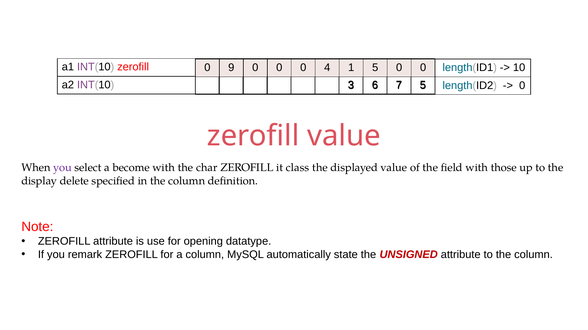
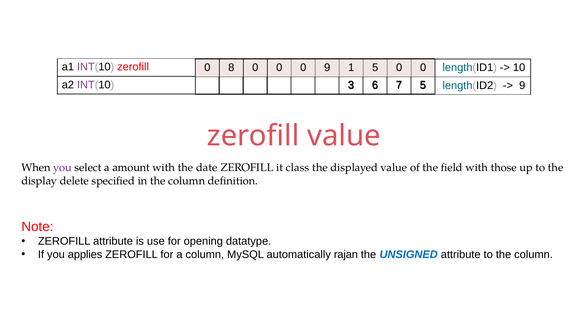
9: 9 -> 8
0 4: 4 -> 9
0 at (522, 86): 0 -> 9
become: become -> amount
char: char -> date
remark: remark -> applies
state: state -> rajan
UNSIGNED colour: red -> blue
